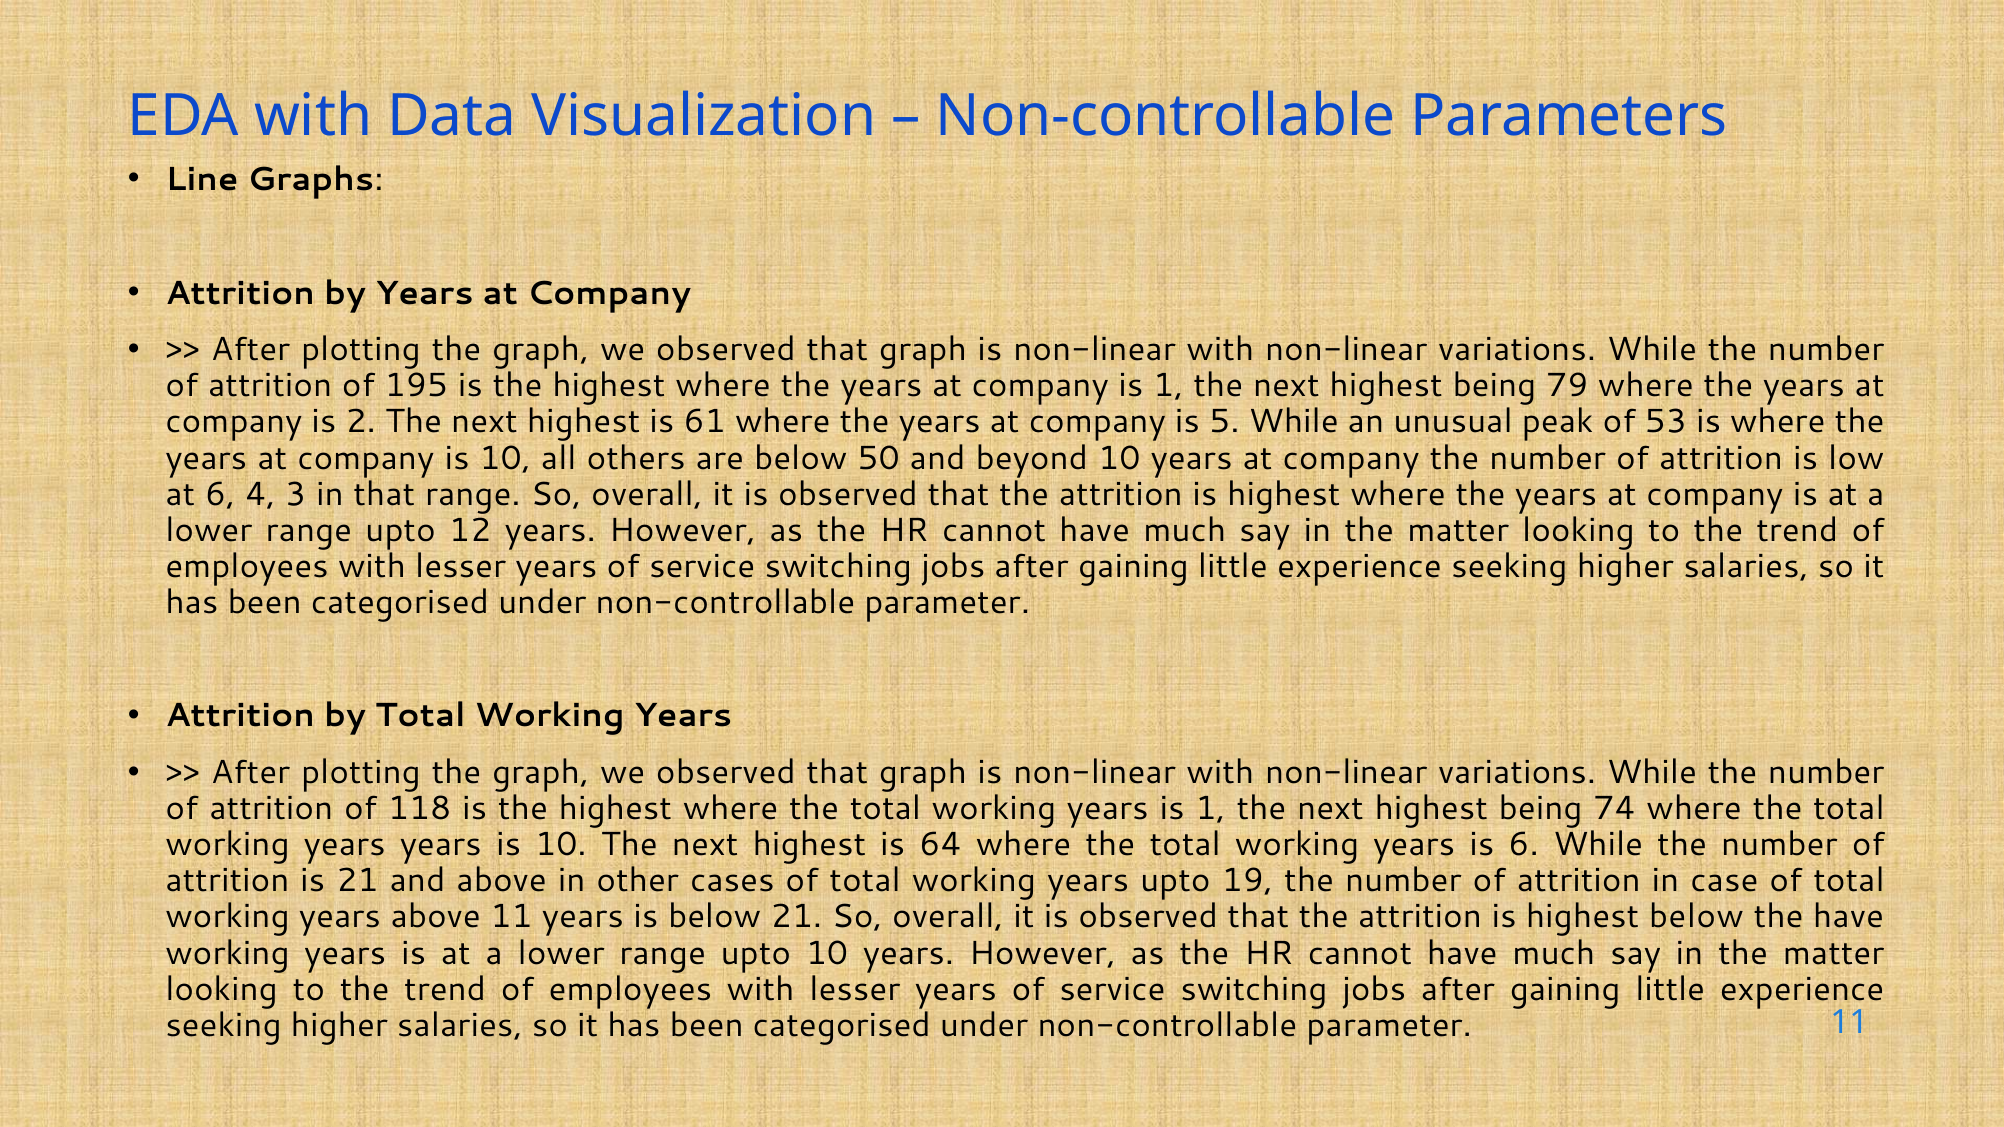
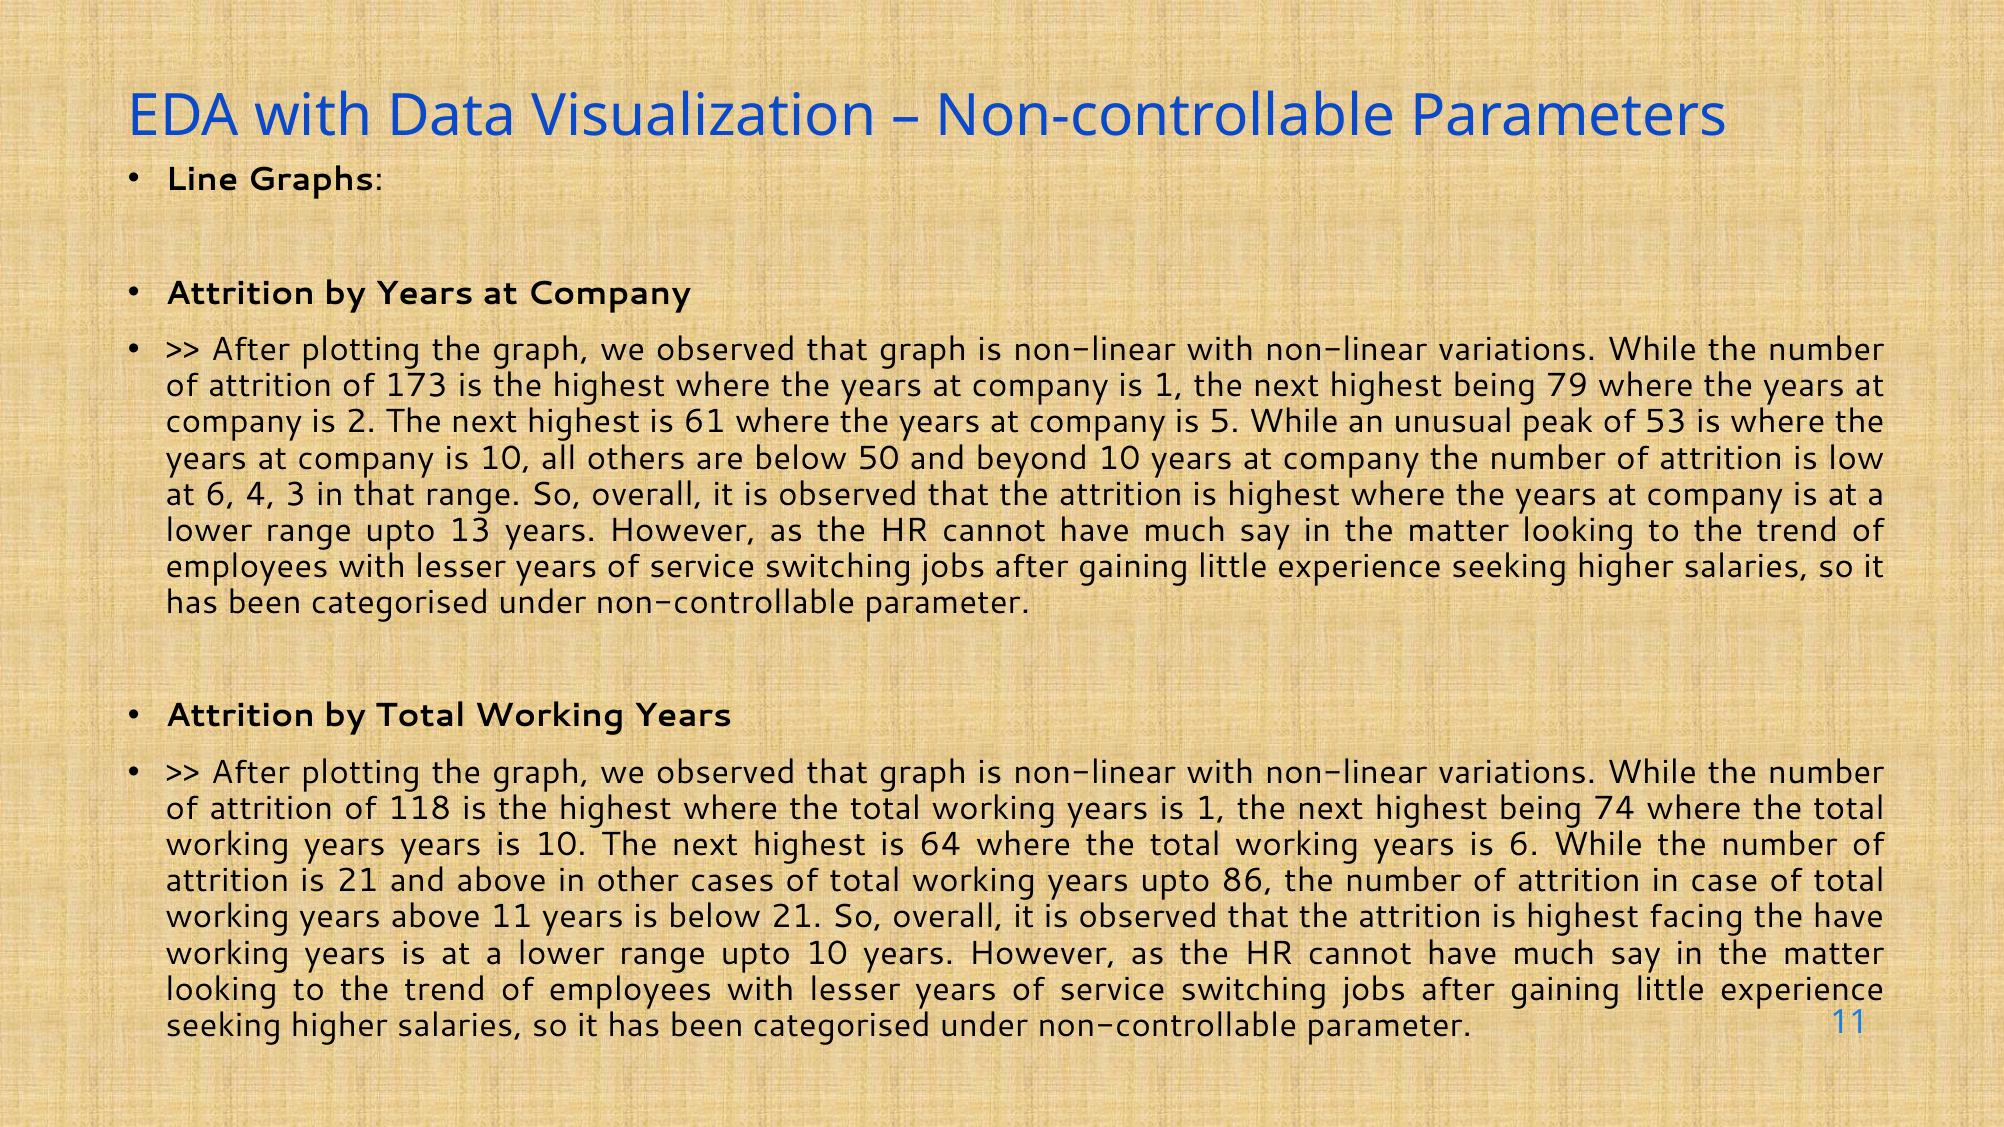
195: 195 -> 173
12: 12 -> 13
19: 19 -> 86
highest below: below -> facing
